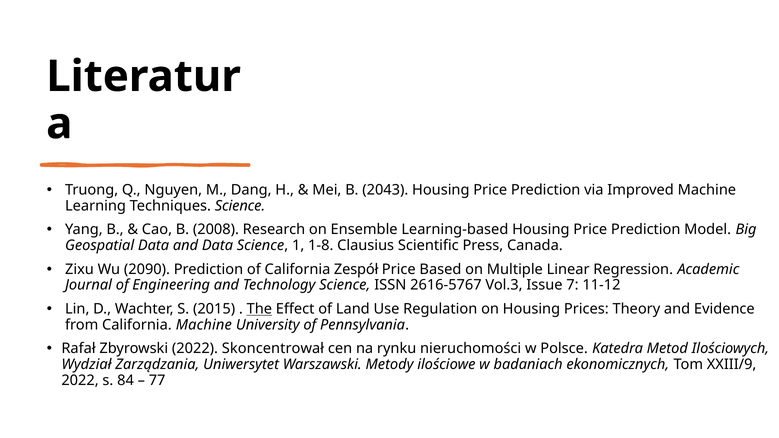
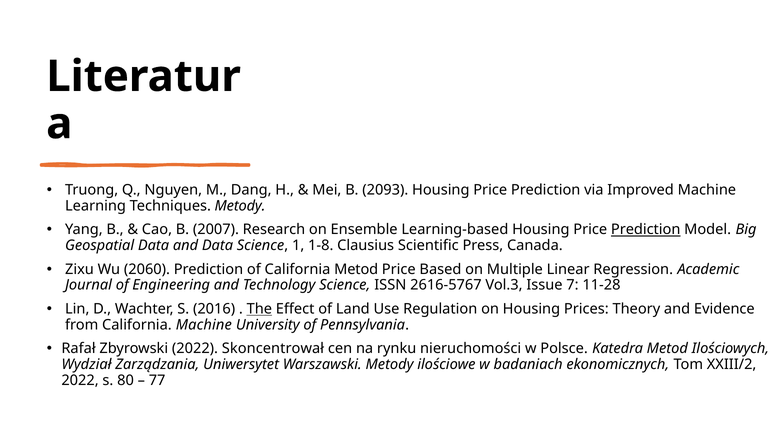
2043: 2043 -> 2093
Techniques Science: Science -> Metody
2008: 2008 -> 2007
Prediction at (646, 230) underline: none -> present
2090: 2090 -> 2060
California Zespół: Zespół -> Metod
11-12: 11-12 -> 11-28
2015: 2015 -> 2016
XXIII/9: XXIII/9 -> XXIII/2
84: 84 -> 80
